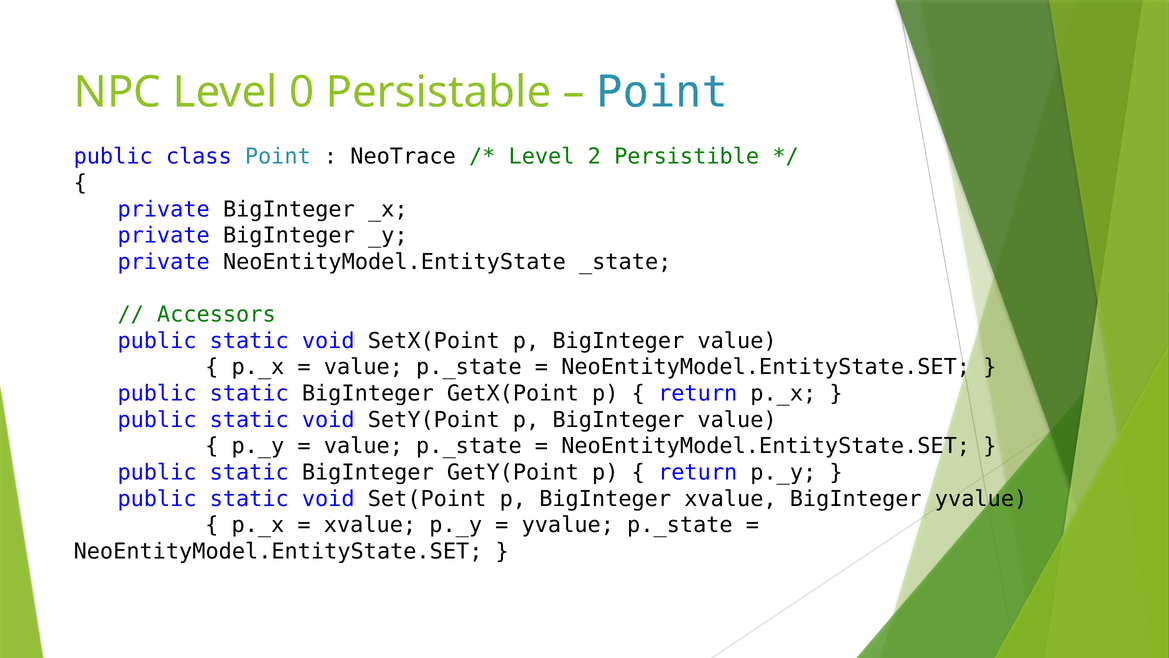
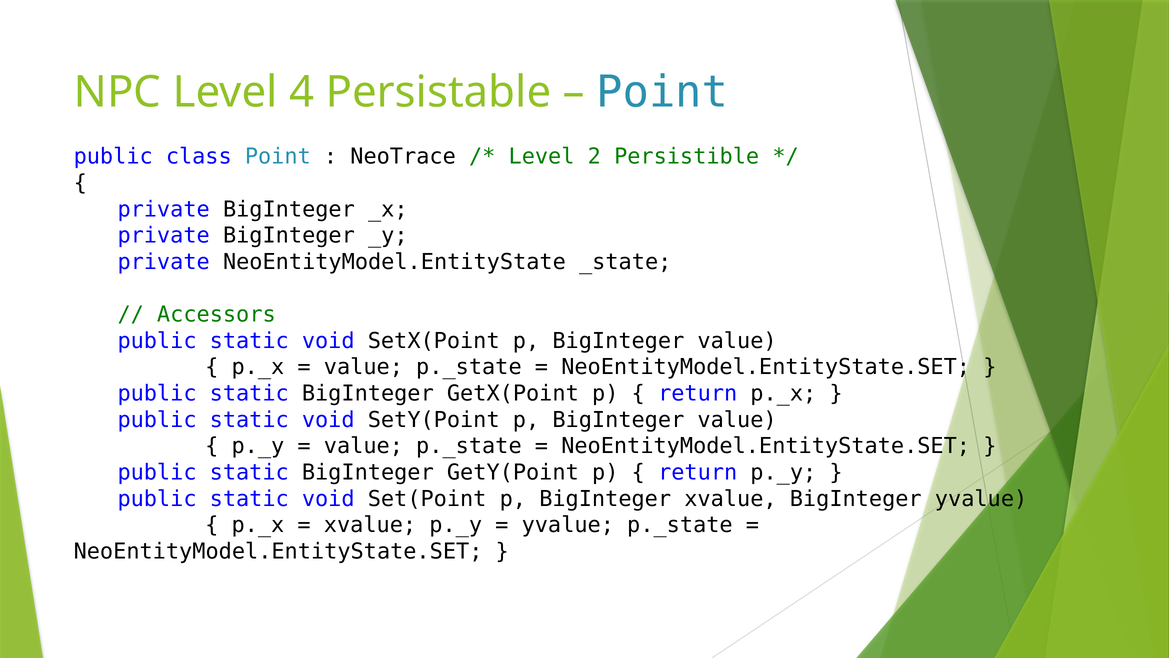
0: 0 -> 4
